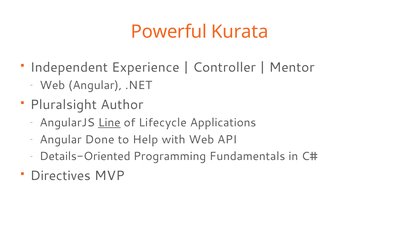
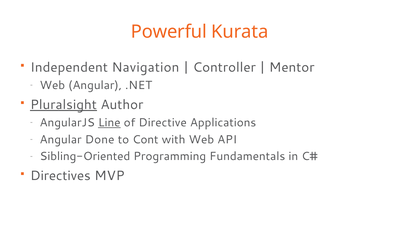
Experience: Experience -> Navigation
Pluralsight underline: none -> present
Lifecycle: Lifecycle -> Directive
Help: Help -> Cont
Details-Oriented: Details-Oriented -> Sibling-Oriented
